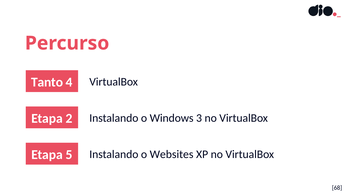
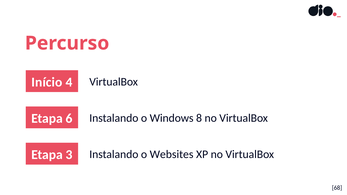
Tanto: Tanto -> Início
2: 2 -> 6
3: 3 -> 8
5: 5 -> 3
